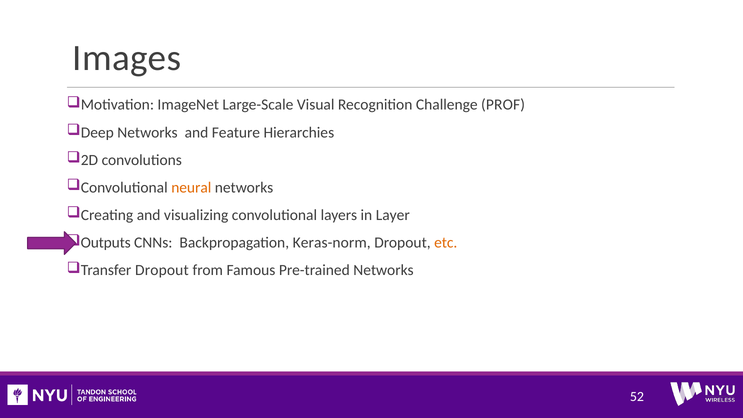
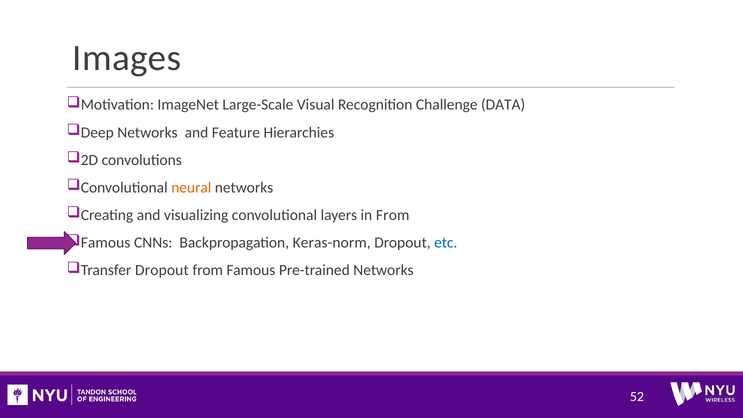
PROF: PROF -> DATA
in Layer: Layer -> From
Outputs at (106, 243): Outputs -> Famous
etc colour: orange -> blue
